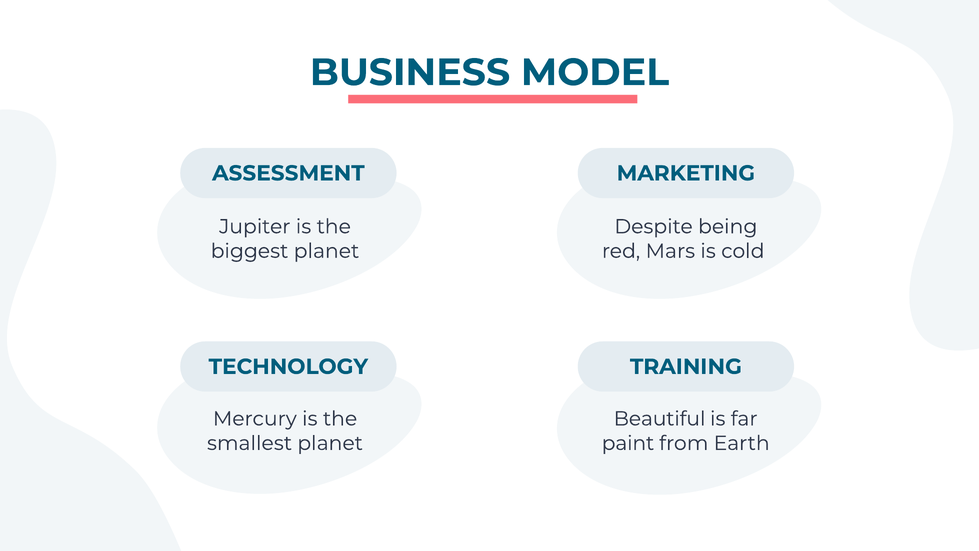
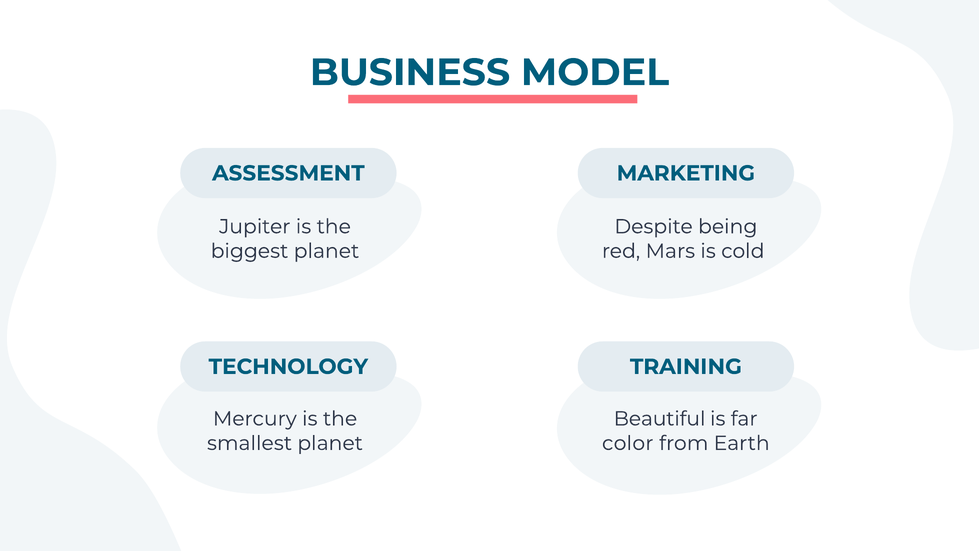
paint: paint -> color
